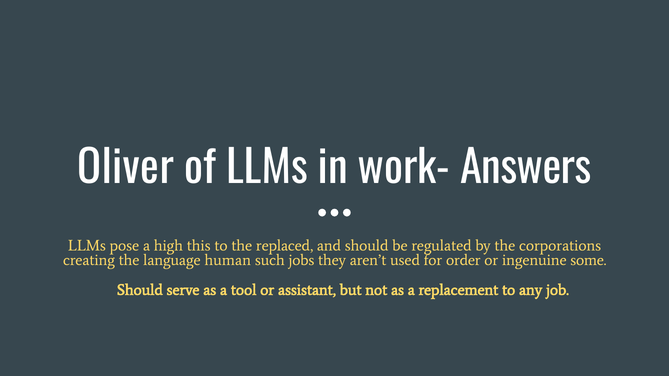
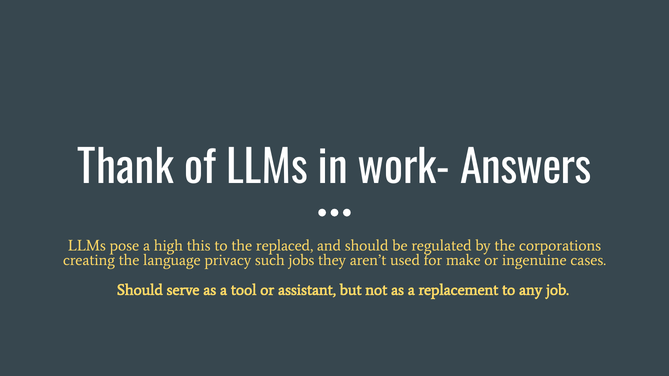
Oliver: Oliver -> Thank
human: human -> privacy
order: order -> make
some: some -> cases
